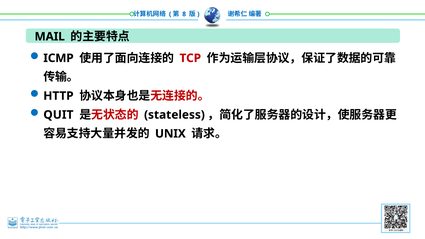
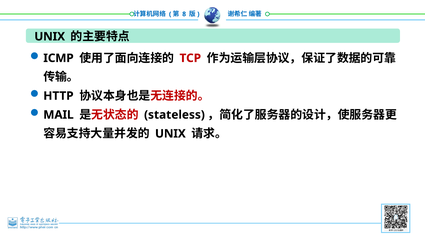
MAIL at (50, 37): MAIL -> UNIX
QUIT: QUIT -> MAIL
